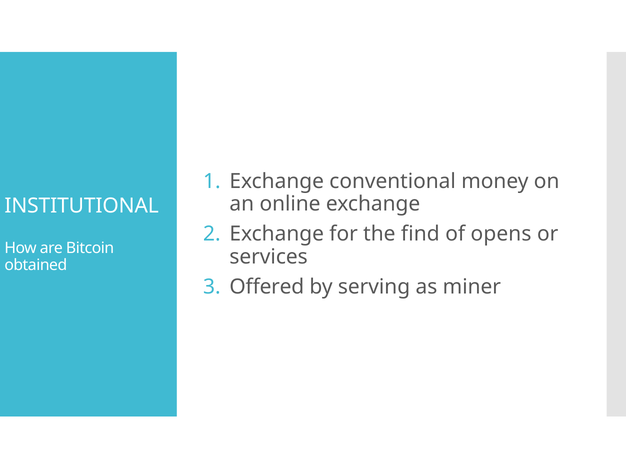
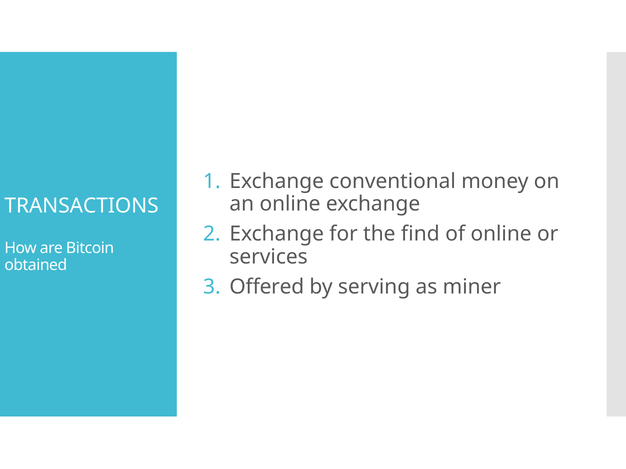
INSTITUTIONAL: INSTITUTIONAL -> TRANSACTIONS
of opens: opens -> online
